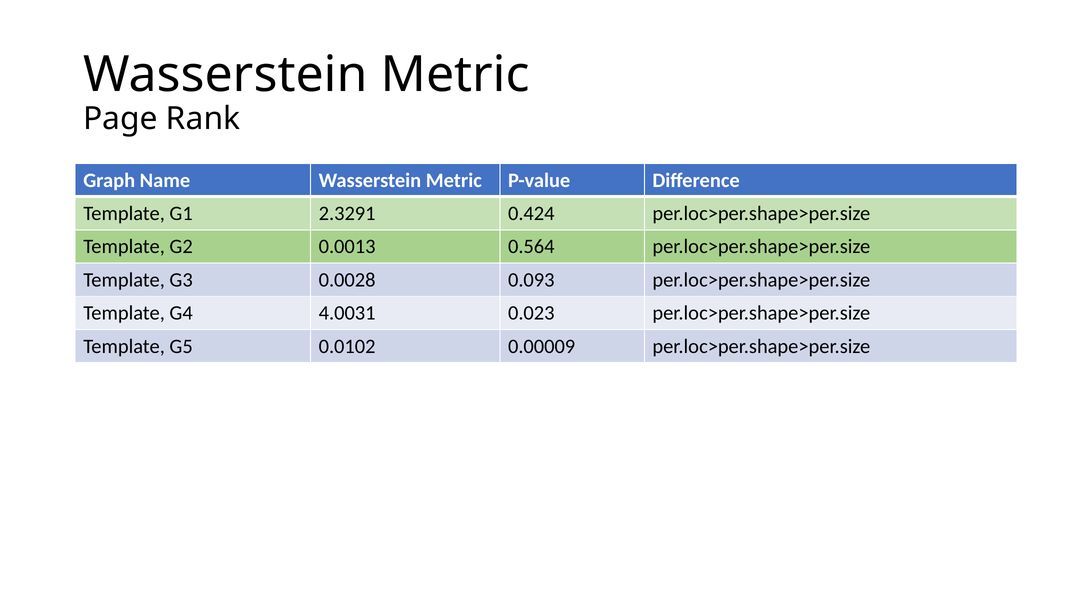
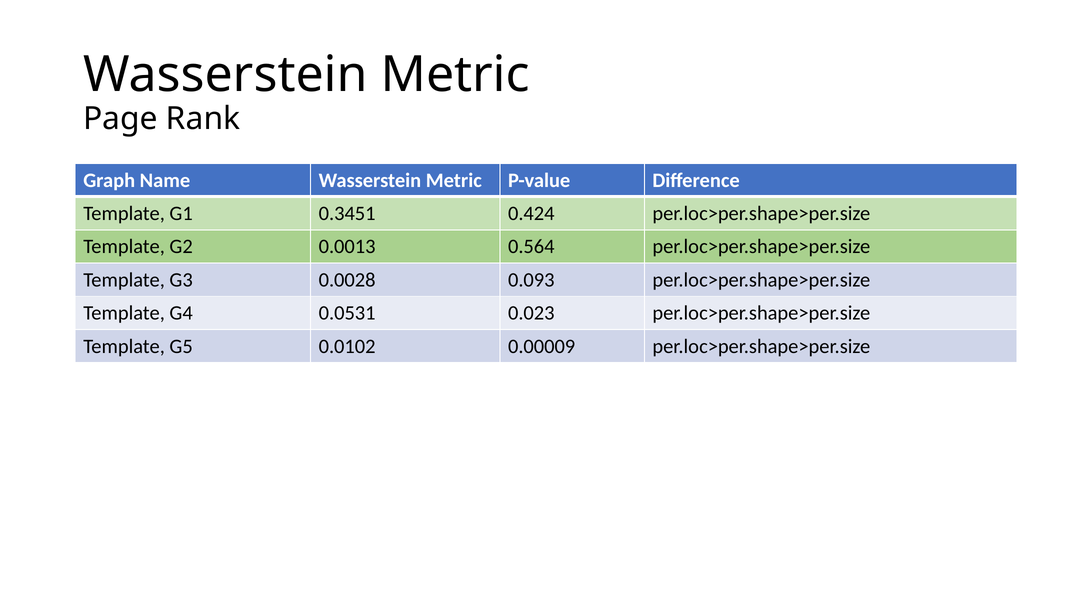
2.3291: 2.3291 -> 0.3451
4.0031: 4.0031 -> 0.0531
